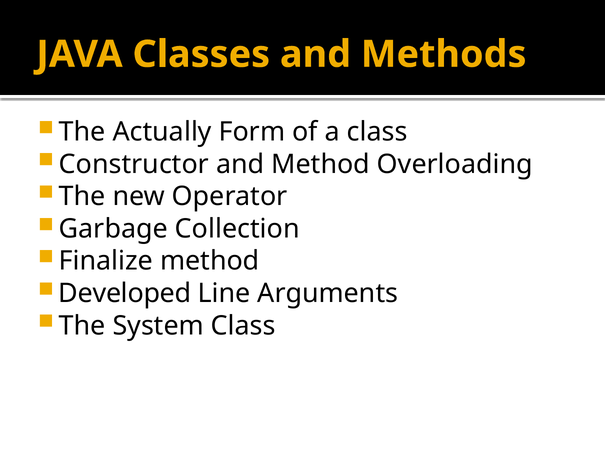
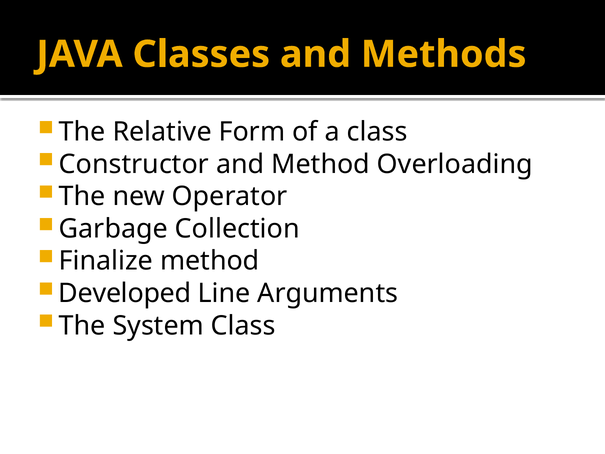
Actually: Actually -> Relative
